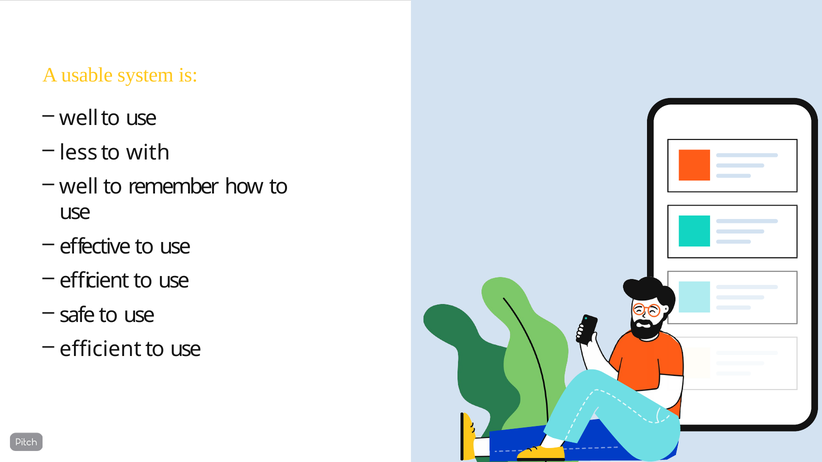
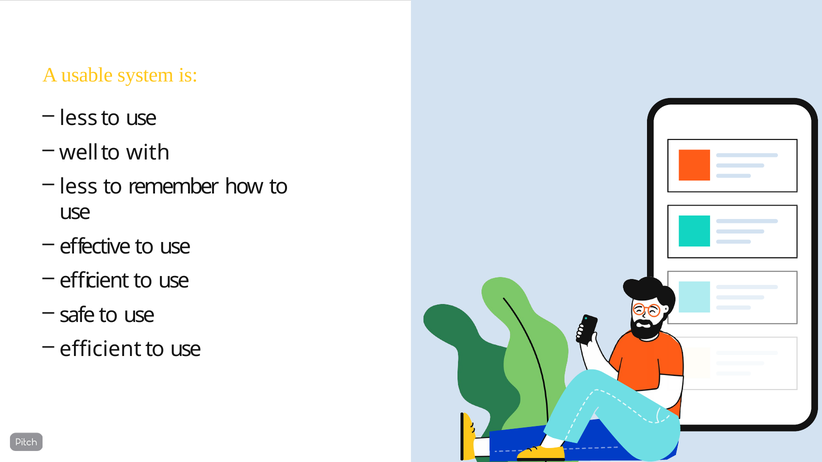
well at (79, 118): well -> less
less: less -> well
well at (79, 187): well -> less
